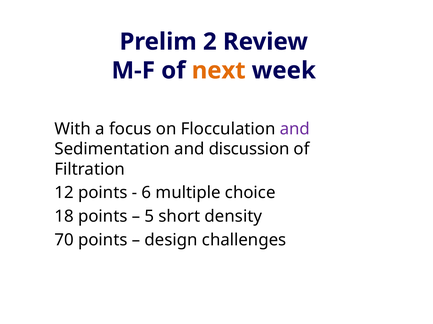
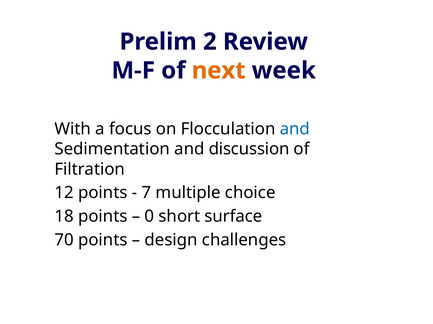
and at (295, 129) colour: purple -> blue
6: 6 -> 7
5: 5 -> 0
density: density -> surface
